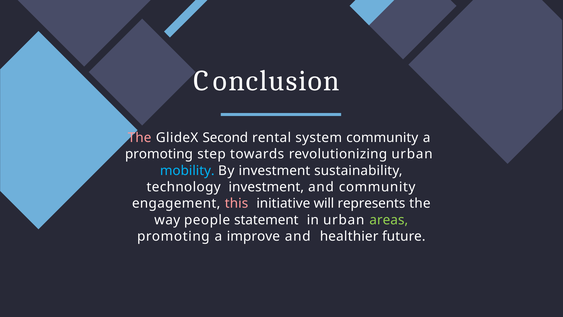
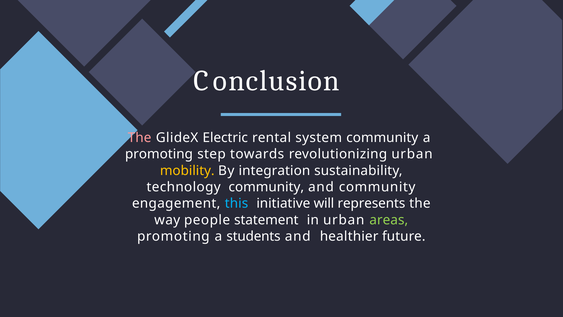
Second: Second -> Electric
mobility colour: light blue -> yellow
By investment: investment -> integration
technology investment: investment -> community
this colour: pink -> light blue
improve: improve -> students
